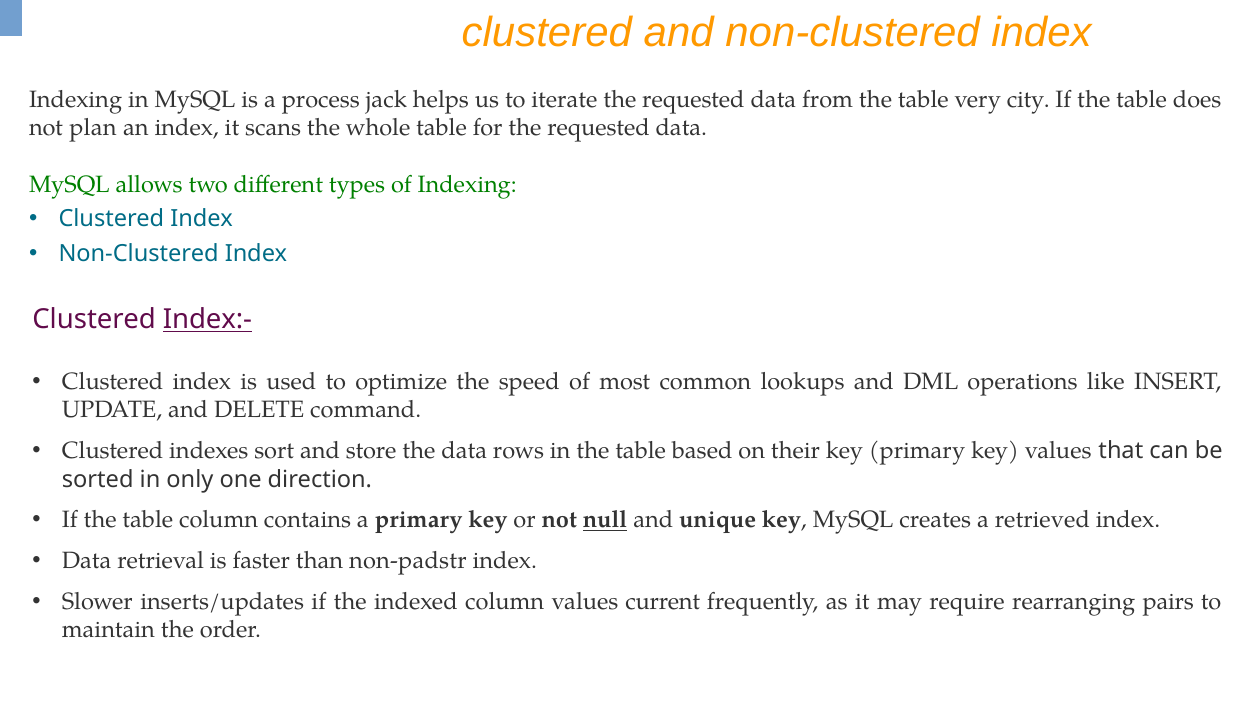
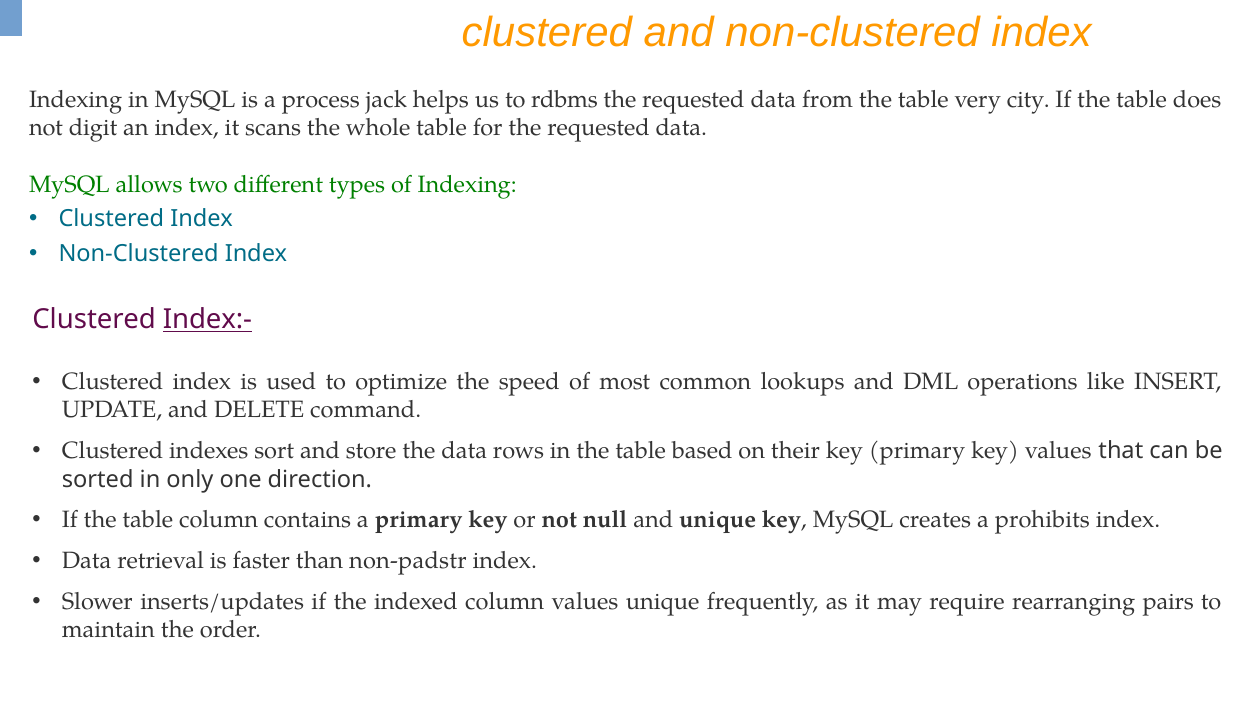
iterate: iterate -> rdbms
plan: plan -> digit
null underline: present -> none
retrieved: retrieved -> prohibits
values current: current -> unique
